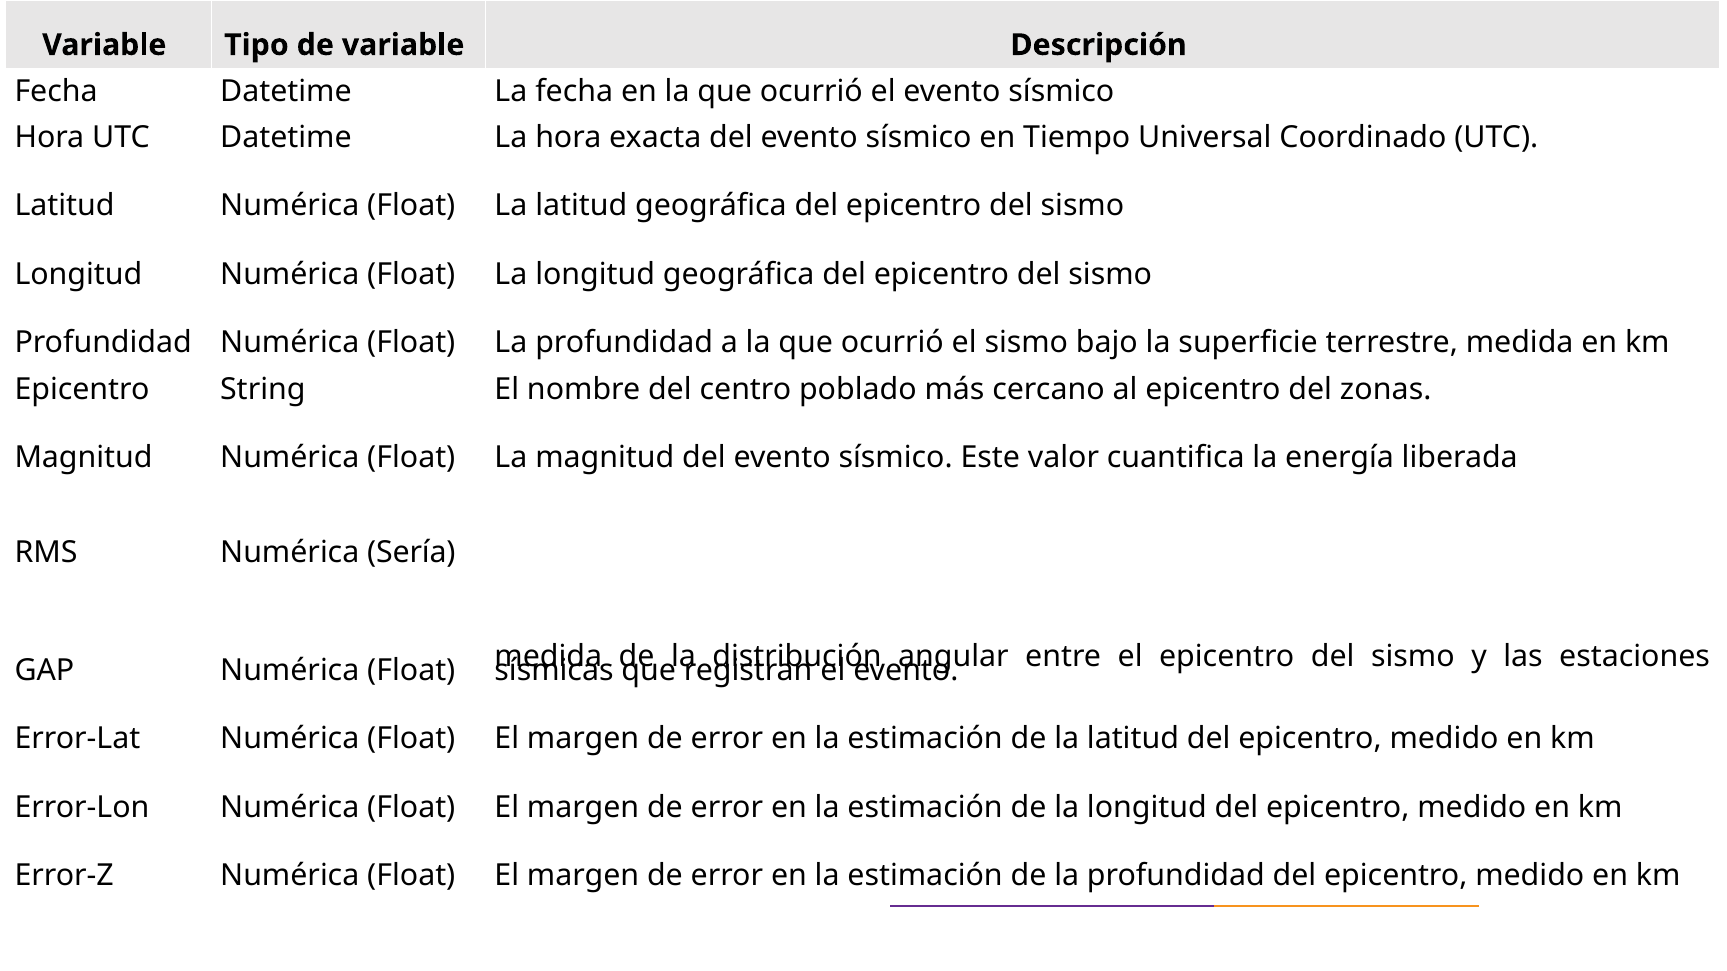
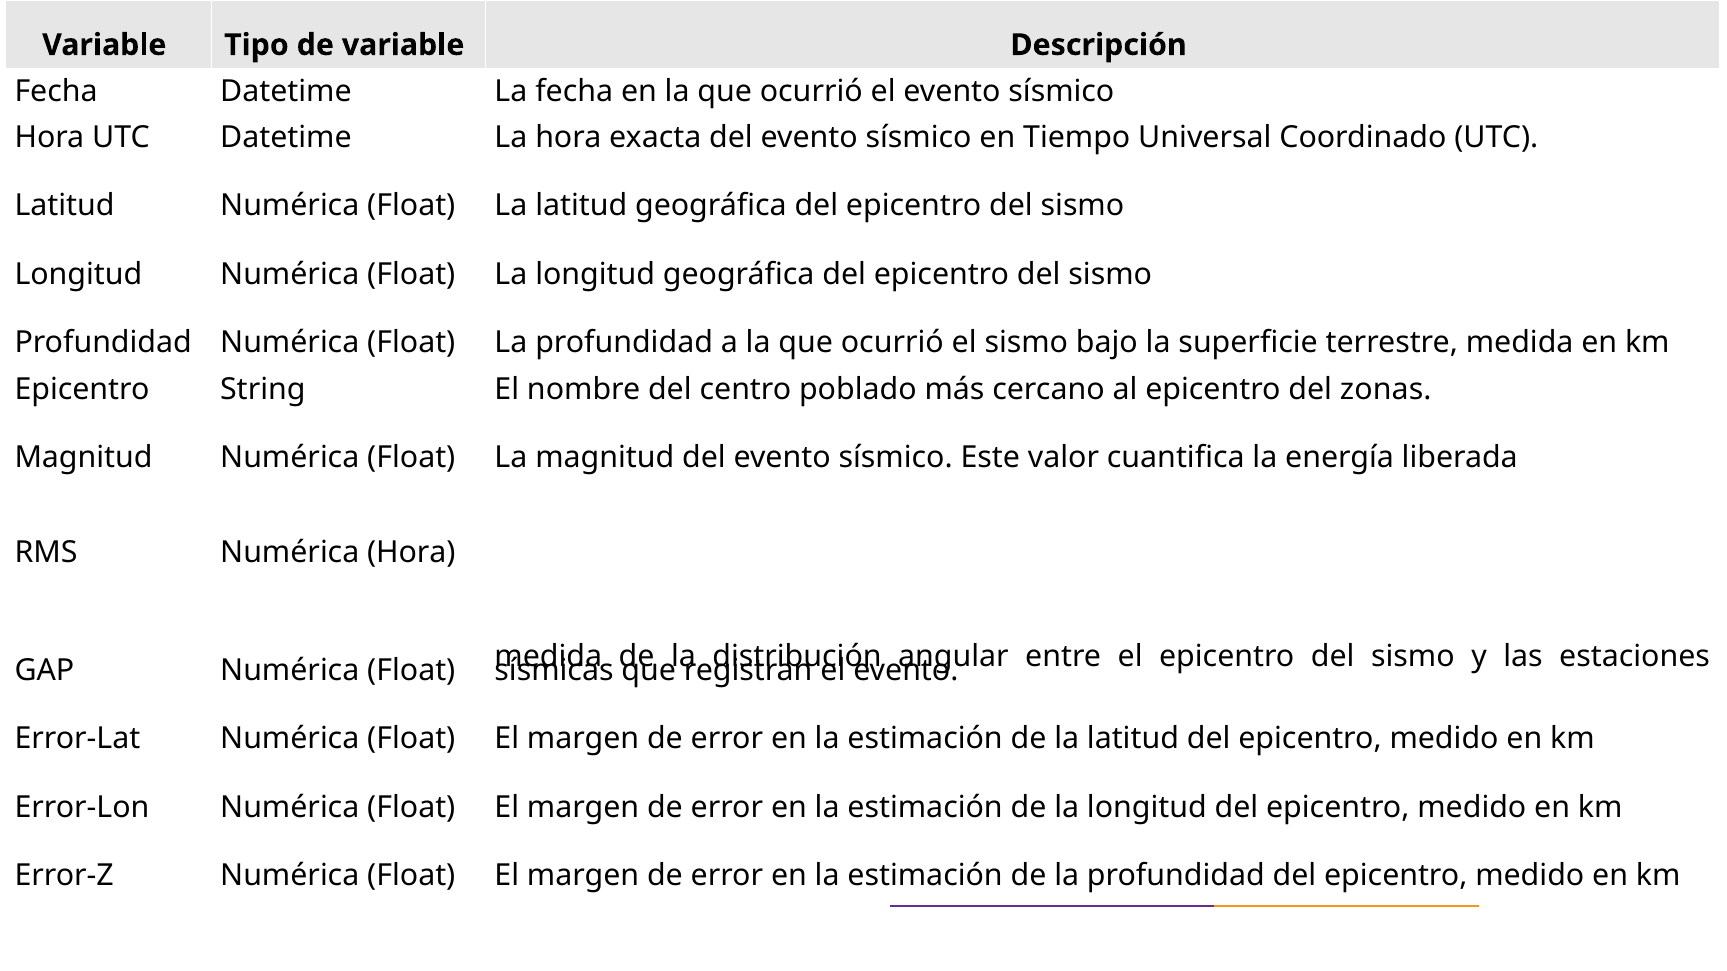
Numérica Sería: Sería -> Hora
